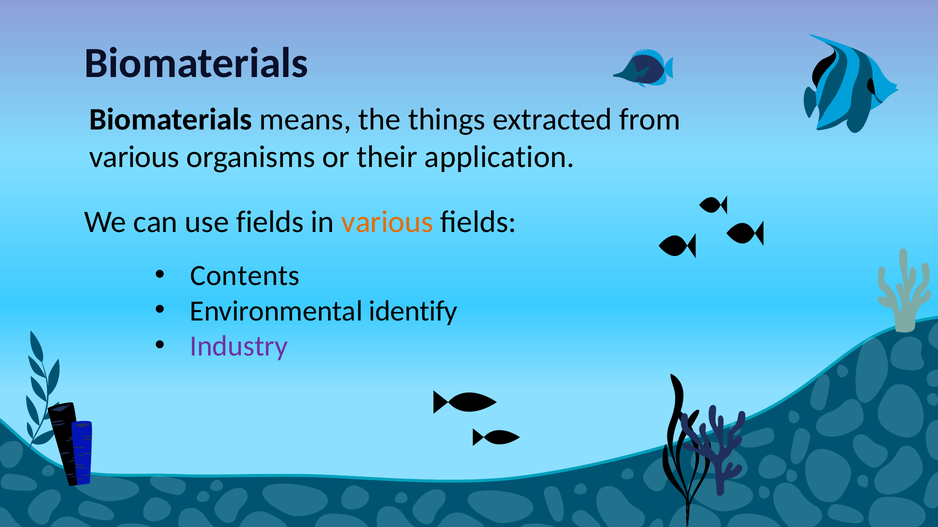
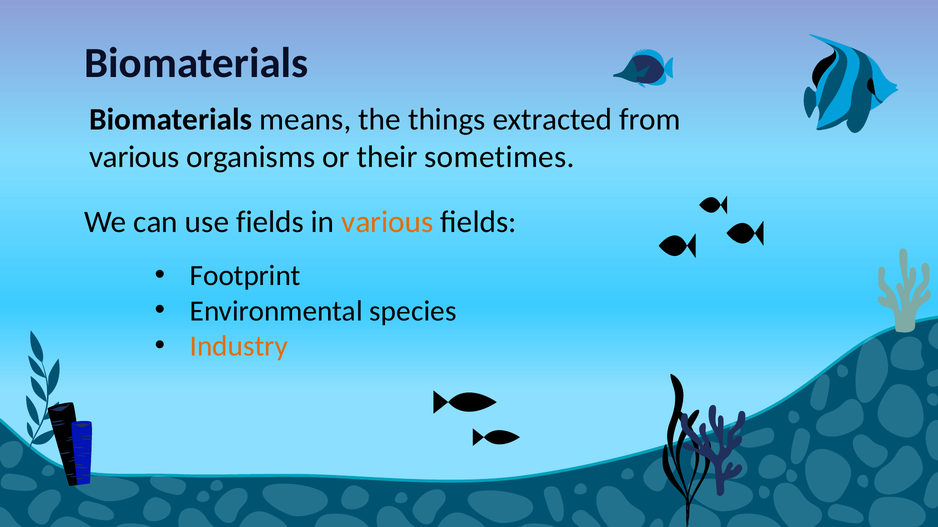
application: application -> sometimes
Contents: Contents -> Footprint
identify: identify -> species
Industry colour: purple -> orange
